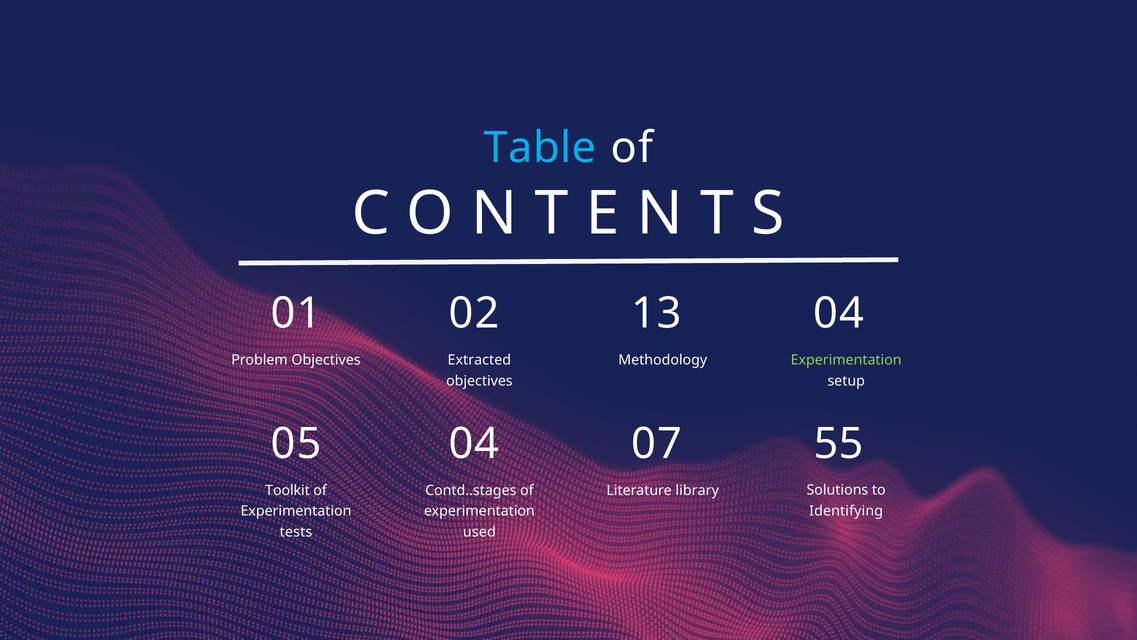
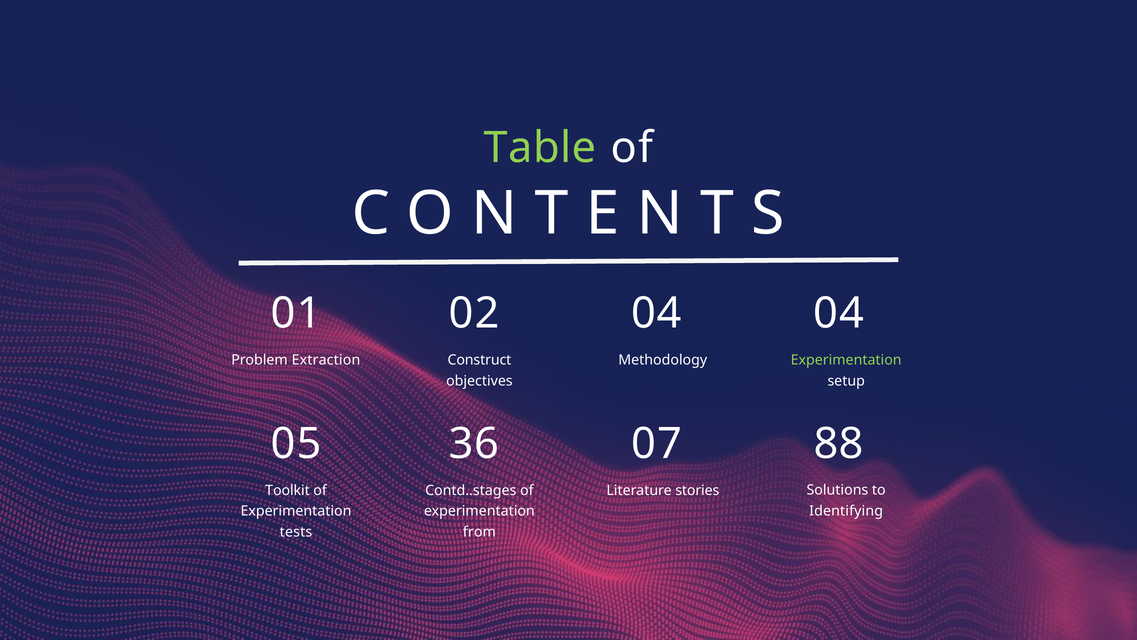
Table colour: light blue -> light green
02 13: 13 -> 04
Problem Objectives: Objectives -> Extraction
Extracted: Extracted -> Construct
05 04: 04 -> 36
55: 55 -> 88
library: library -> stories
used: used -> from
